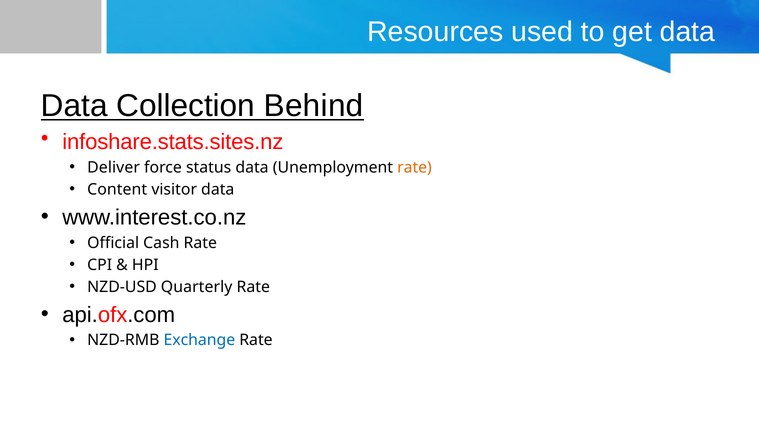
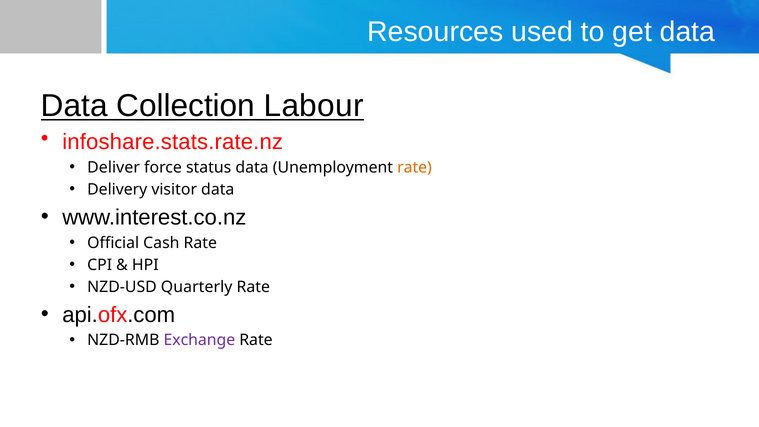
Behind: Behind -> Labour
infoshare.stats.sites.nz: infoshare.stats.sites.nz -> infoshare.stats.rate.nz
Content: Content -> Delivery
Exchange colour: blue -> purple
